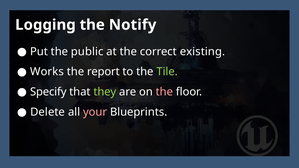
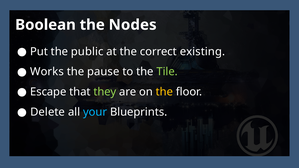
Logging: Logging -> Boolean
Notify: Notify -> Nodes
report: report -> pause
Specify: Specify -> Escape
the at (164, 92) colour: pink -> yellow
your colour: pink -> light blue
